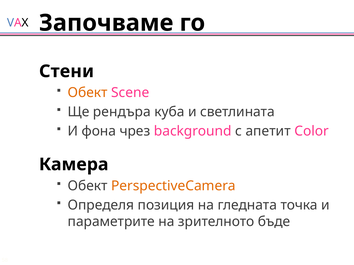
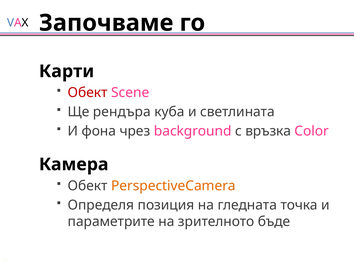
Стени: Стени -> Карти
Обект at (88, 93) colour: orange -> red
апетит: апетит -> връзка
